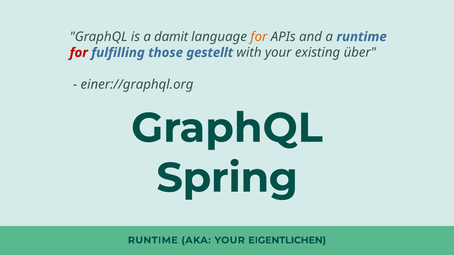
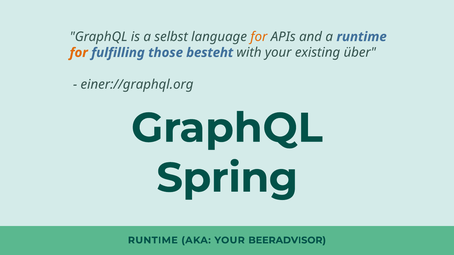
damit: damit -> selbst
for at (79, 53) colour: red -> orange
gestellt: gestellt -> besteht
EIGENTLICHEN: EIGENTLICHEN -> BEERADVISOR
